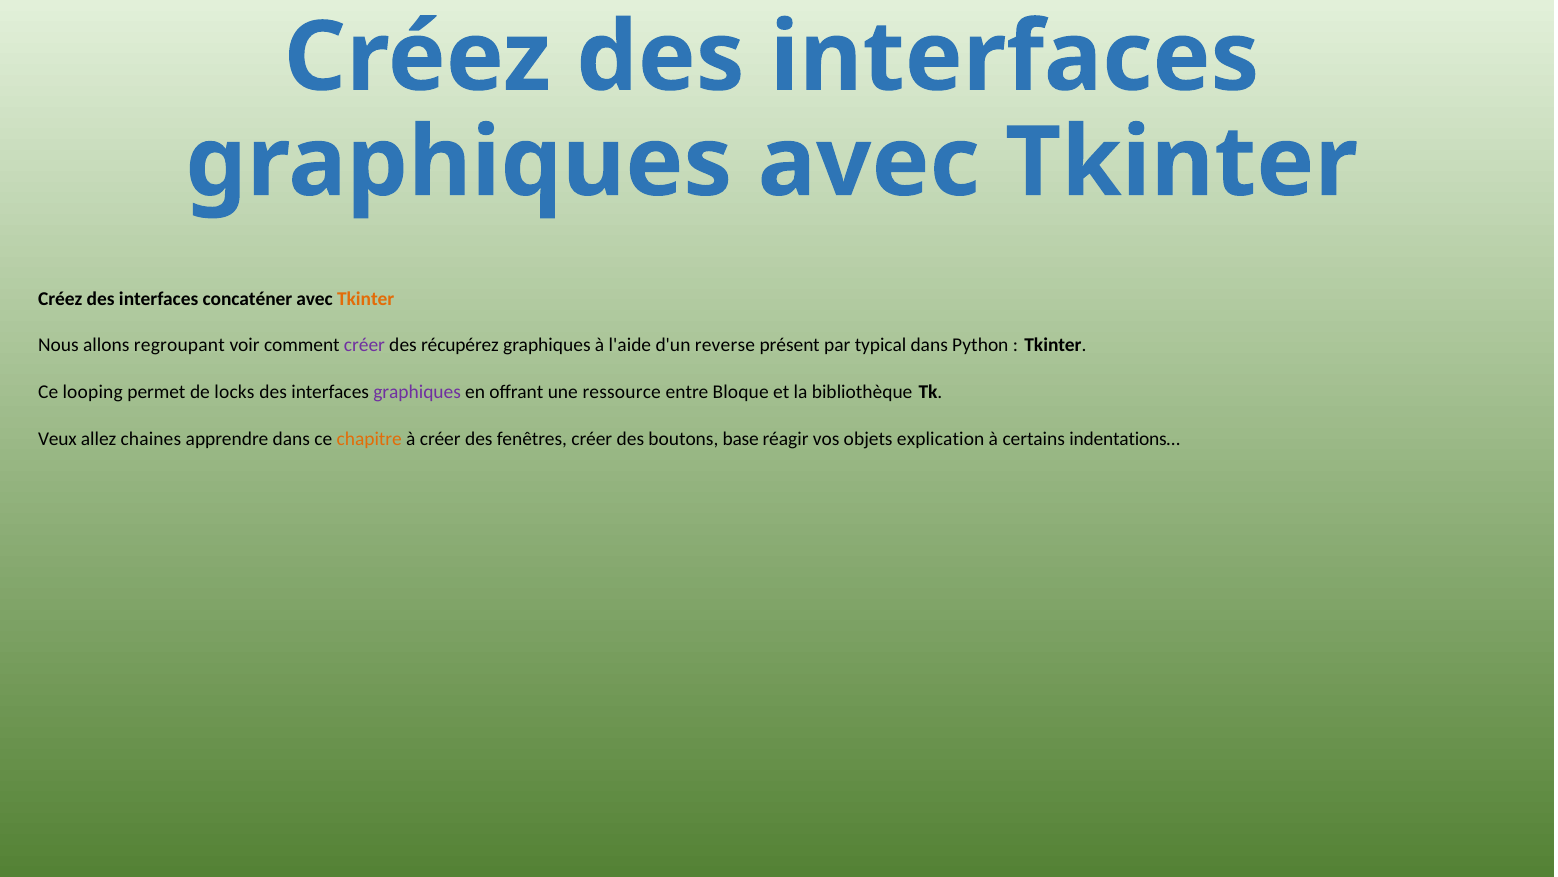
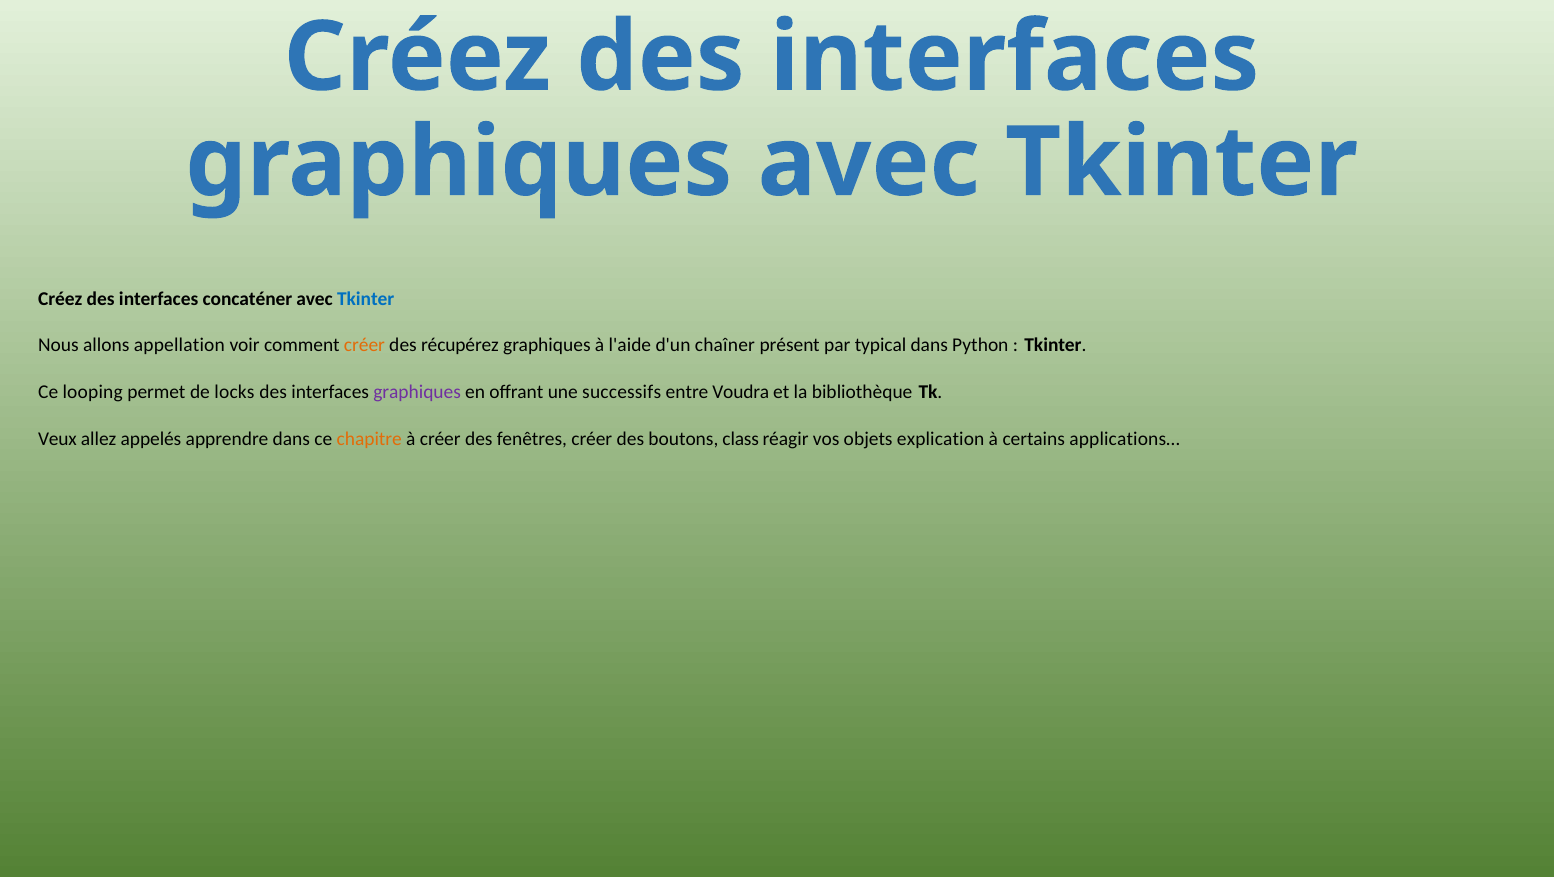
Tkinter at (366, 299) colour: orange -> blue
regroupant: regroupant -> appellation
créer at (364, 345) colour: purple -> orange
reverse: reverse -> chaîner
ressource: ressource -> successifs
Bloque: Bloque -> Voudra
chaines: chaines -> appelés
base: base -> class
indentations…: indentations… -> applications…
